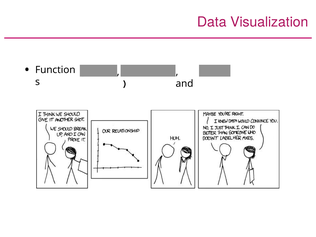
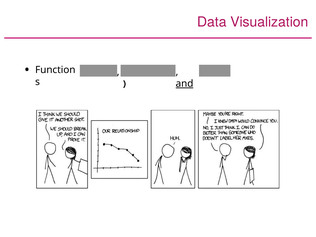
and underline: none -> present
